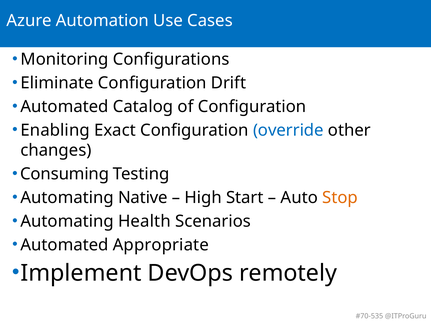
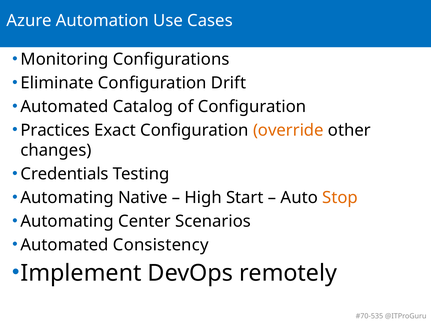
Enabling: Enabling -> Practices
override colour: blue -> orange
Consuming: Consuming -> Credentials
Health: Health -> Center
Appropriate: Appropriate -> Consistency
